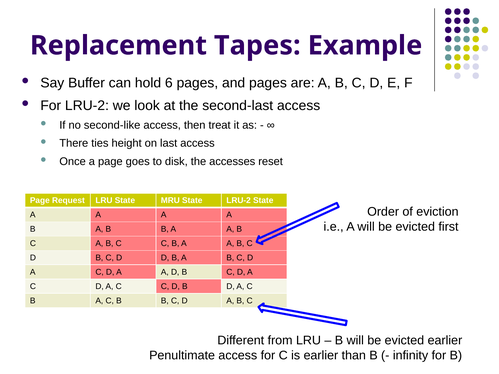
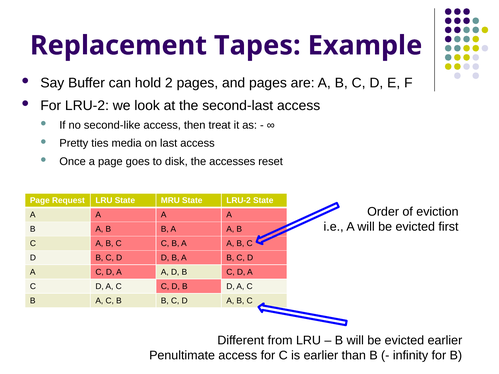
6: 6 -> 2
There: There -> Pretty
height: height -> media
